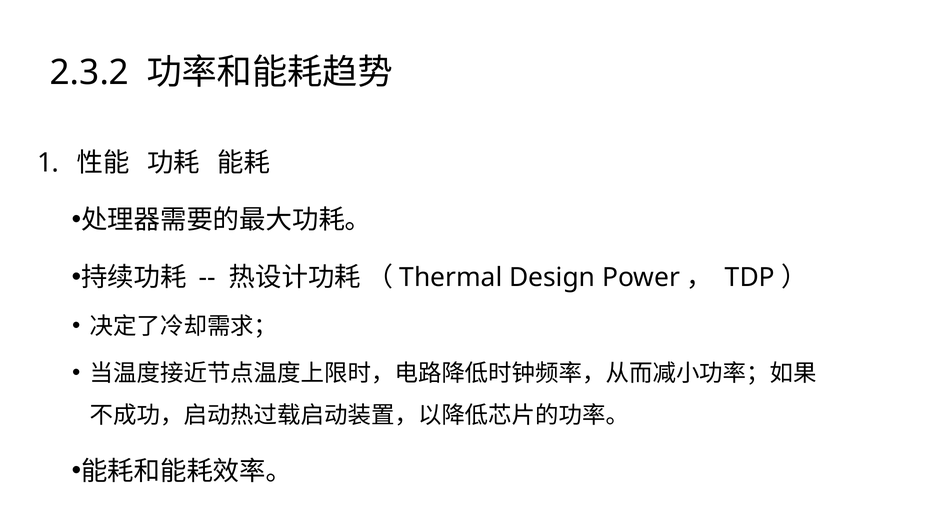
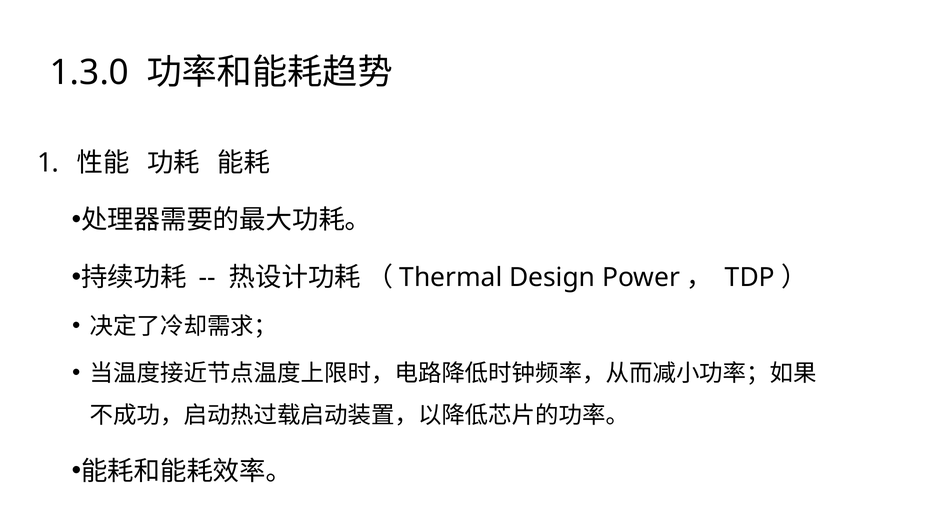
2.3.2: 2.3.2 -> 1.3.0
